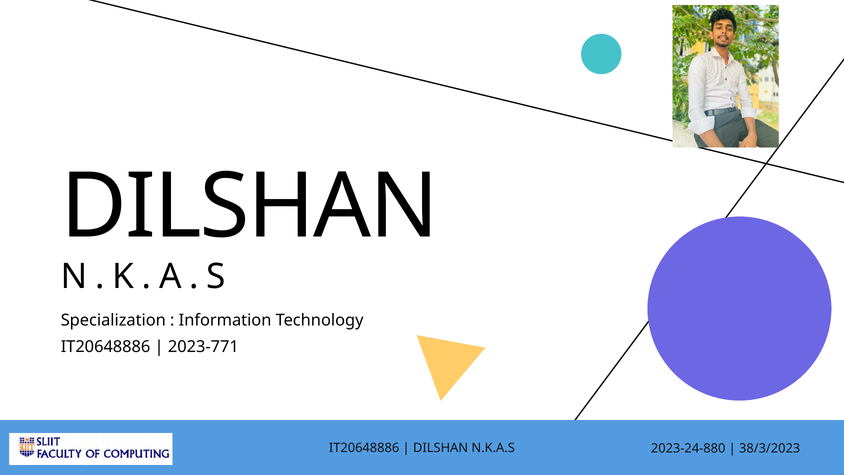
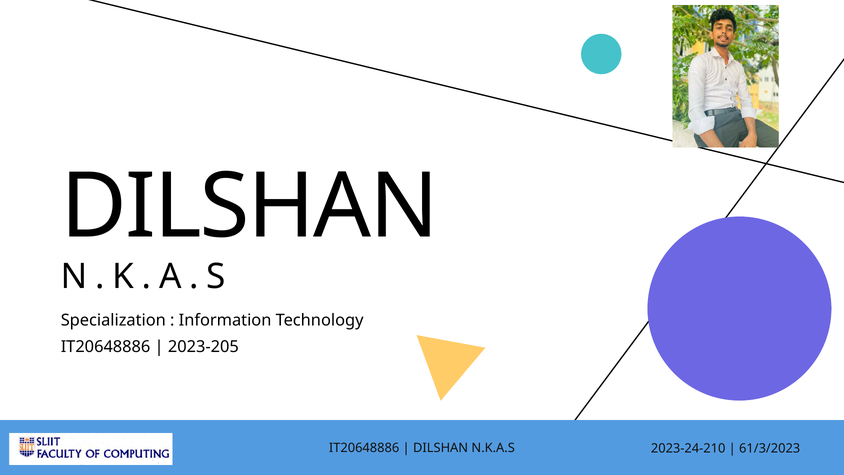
2023-771: 2023-771 -> 2023-205
2023-24-880: 2023-24-880 -> 2023-24-210
38/3/2023: 38/3/2023 -> 61/3/2023
